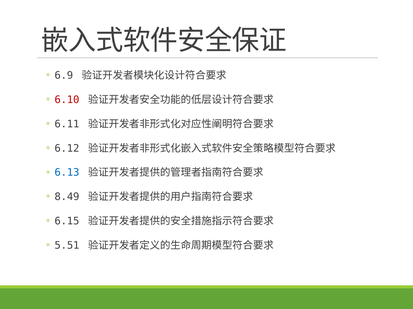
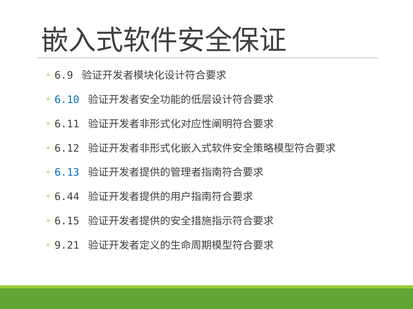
6.10 colour: red -> blue
8.49: 8.49 -> 6.44
5.51: 5.51 -> 9.21
